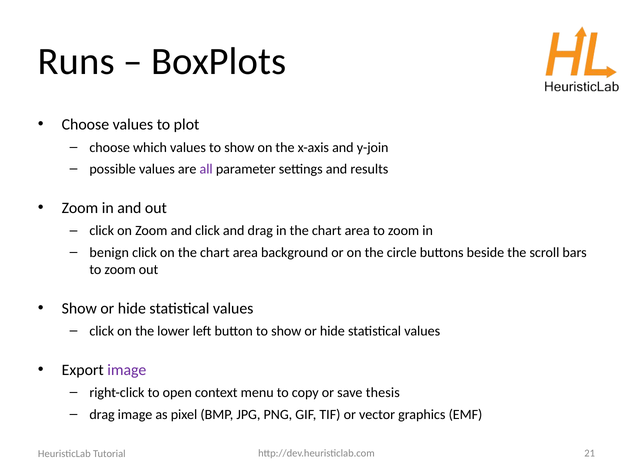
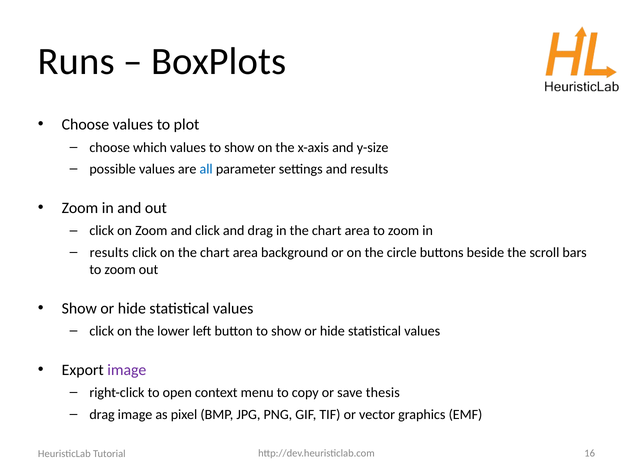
y-join: y-join -> y-size
all colour: purple -> blue
benign at (109, 252): benign -> results
21: 21 -> 16
